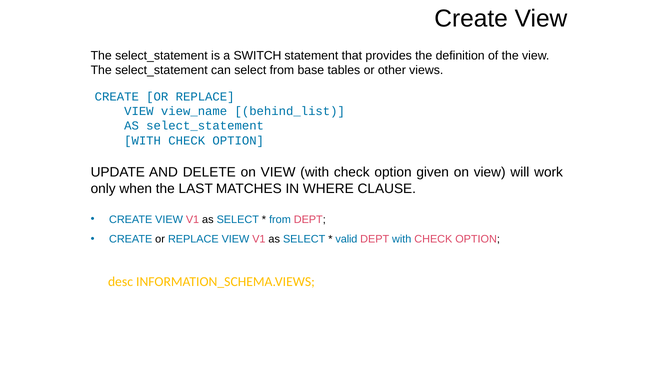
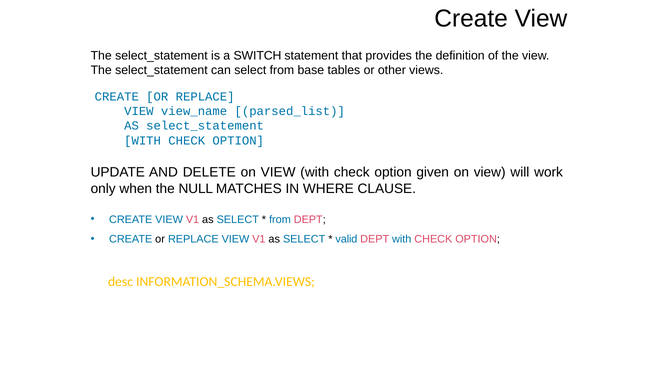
behind_list: behind_list -> parsed_list
LAST: LAST -> NULL
